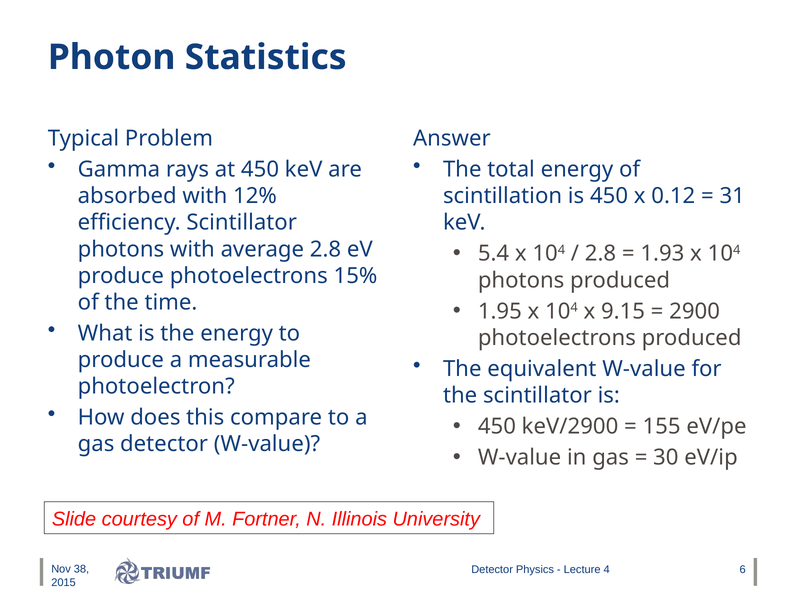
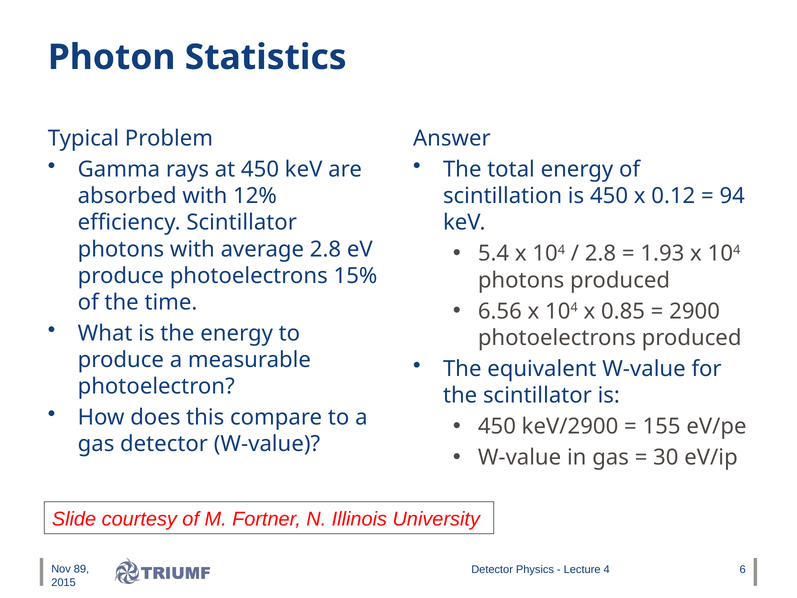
31: 31 -> 94
1.95: 1.95 -> 6.56
9.15: 9.15 -> 0.85
38: 38 -> 89
